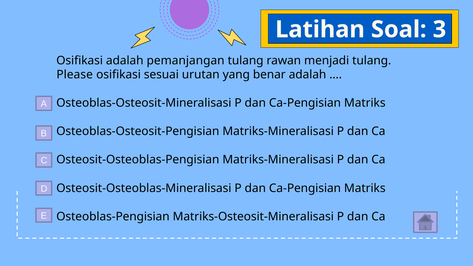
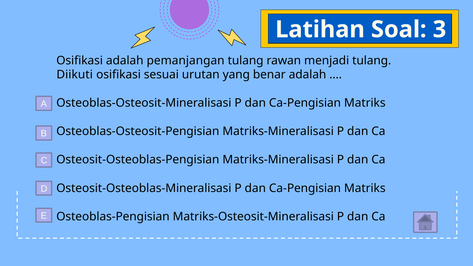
Please: Please -> Diikuti
